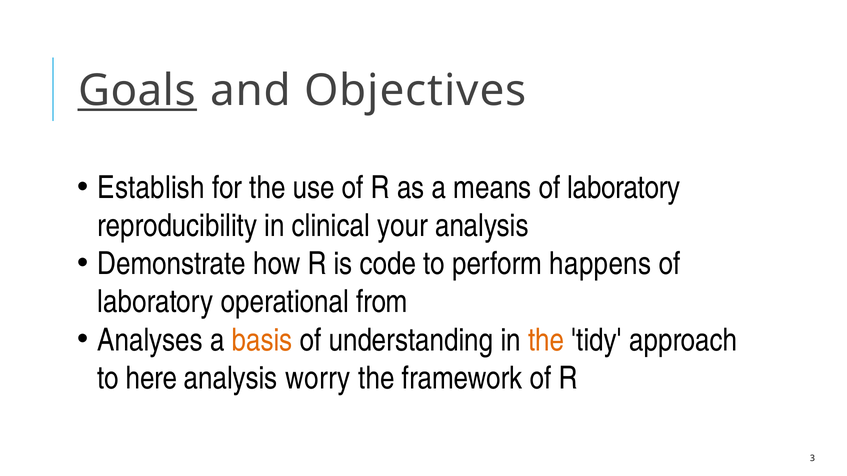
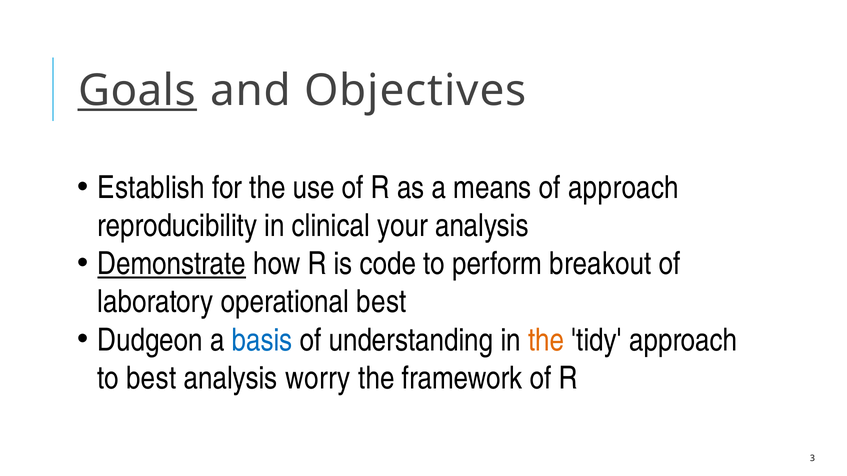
means of laboratory: laboratory -> approach
Demonstrate underline: none -> present
happens: happens -> breakout
operational from: from -> best
Analyses: Analyses -> Dudgeon
basis colour: orange -> blue
to here: here -> best
